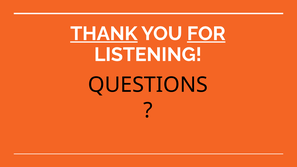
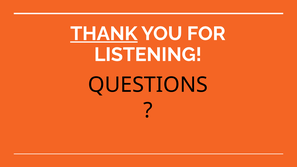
FOR underline: present -> none
